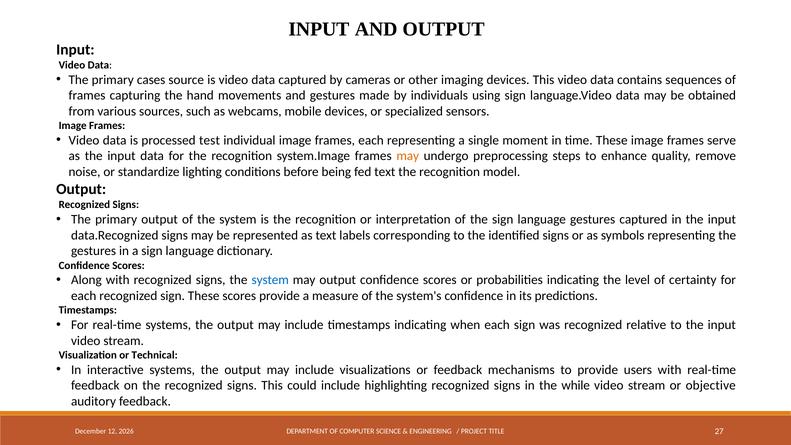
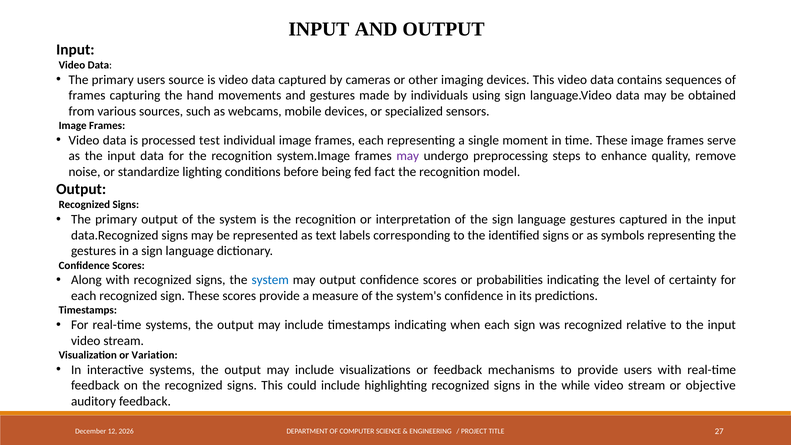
primary cases: cases -> users
may at (408, 156) colour: orange -> purple
fed text: text -> fact
Technical: Technical -> Variation
